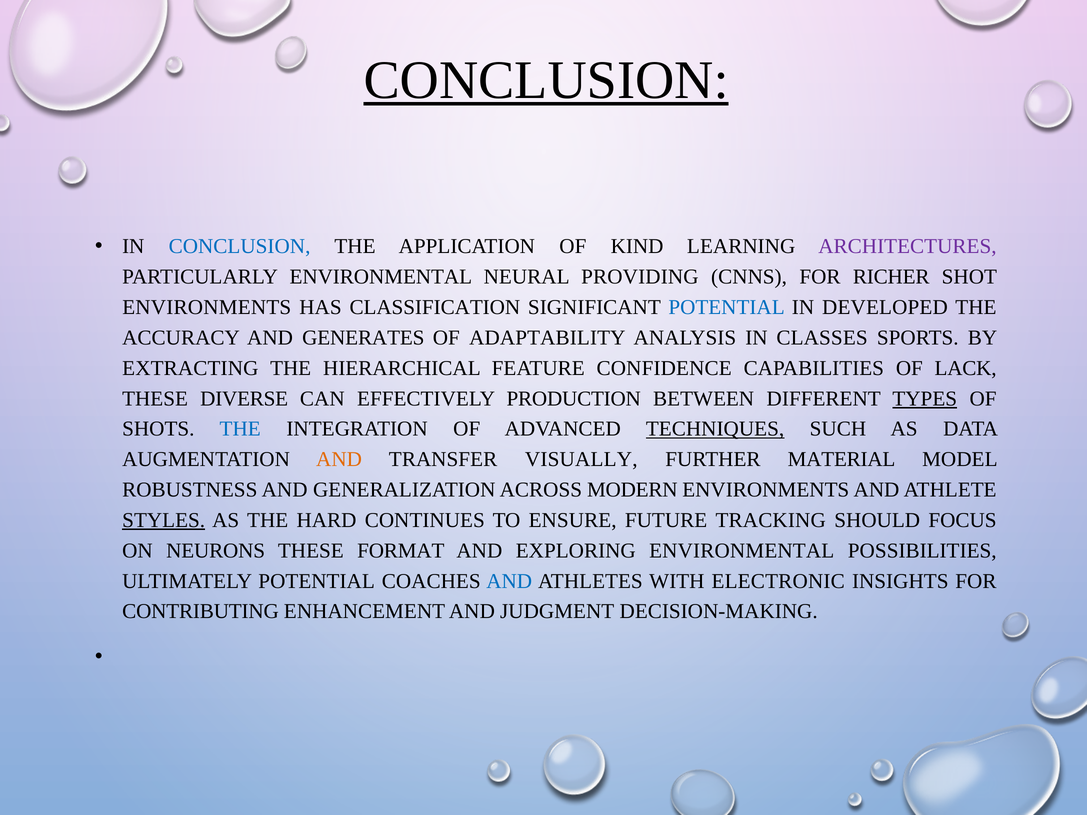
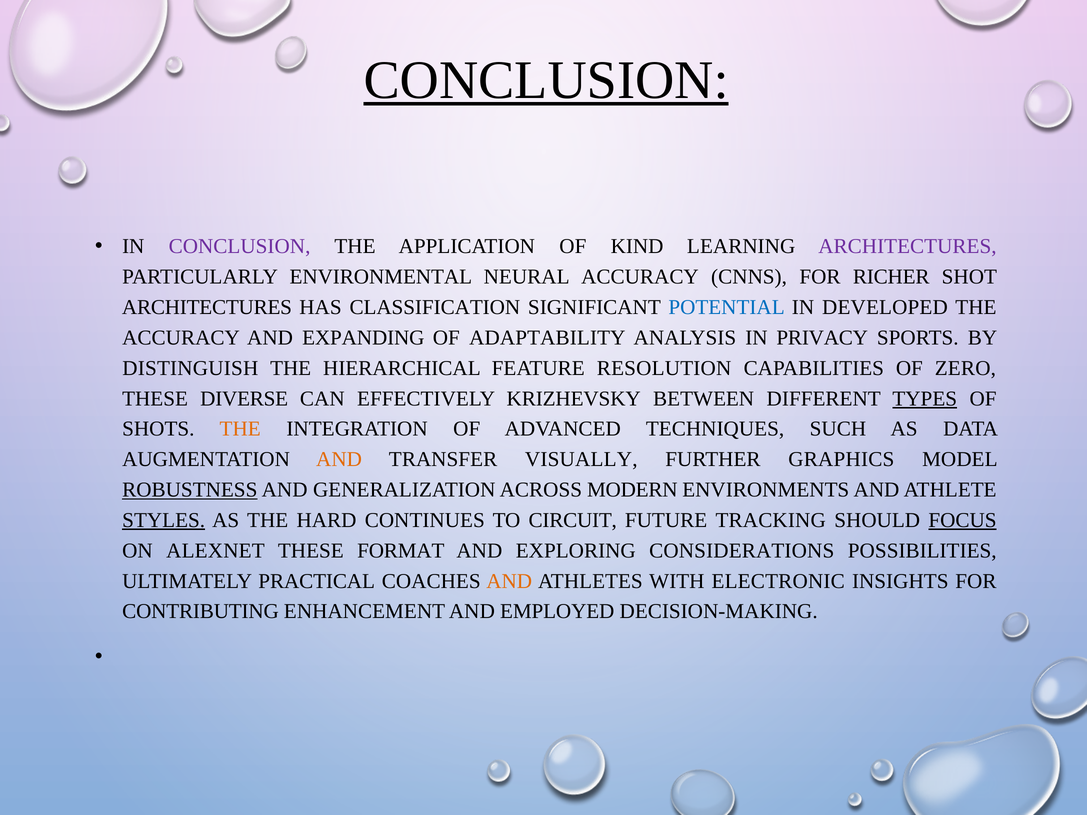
CONCLUSION at (240, 247) colour: blue -> purple
NEURAL PROVIDING: PROVIDING -> ACCURACY
ENVIRONMENTS at (207, 307): ENVIRONMENTS -> ARCHITECTURES
GENERATES: GENERATES -> EXPANDING
CLASSES: CLASSES -> PRIVACY
EXTRACTING: EXTRACTING -> DISTINGUISH
CONFIDENCE: CONFIDENCE -> RESOLUTION
LACK: LACK -> ZERO
PRODUCTION: PRODUCTION -> KRIZHEVSKY
THE at (240, 429) colour: blue -> orange
TECHNIQUES underline: present -> none
MATERIAL: MATERIAL -> GRAPHICS
ROBUSTNESS underline: none -> present
ENSURE: ENSURE -> CIRCUIT
FOCUS underline: none -> present
NEURONS: NEURONS -> ALEXNET
EXPLORING ENVIRONMENTAL: ENVIRONMENTAL -> CONSIDERATIONS
ULTIMATELY POTENTIAL: POTENTIAL -> PRACTICAL
AND at (509, 581) colour: blue -> orange
JUDGMENT: JUDGMENT -> EMPLOYED
